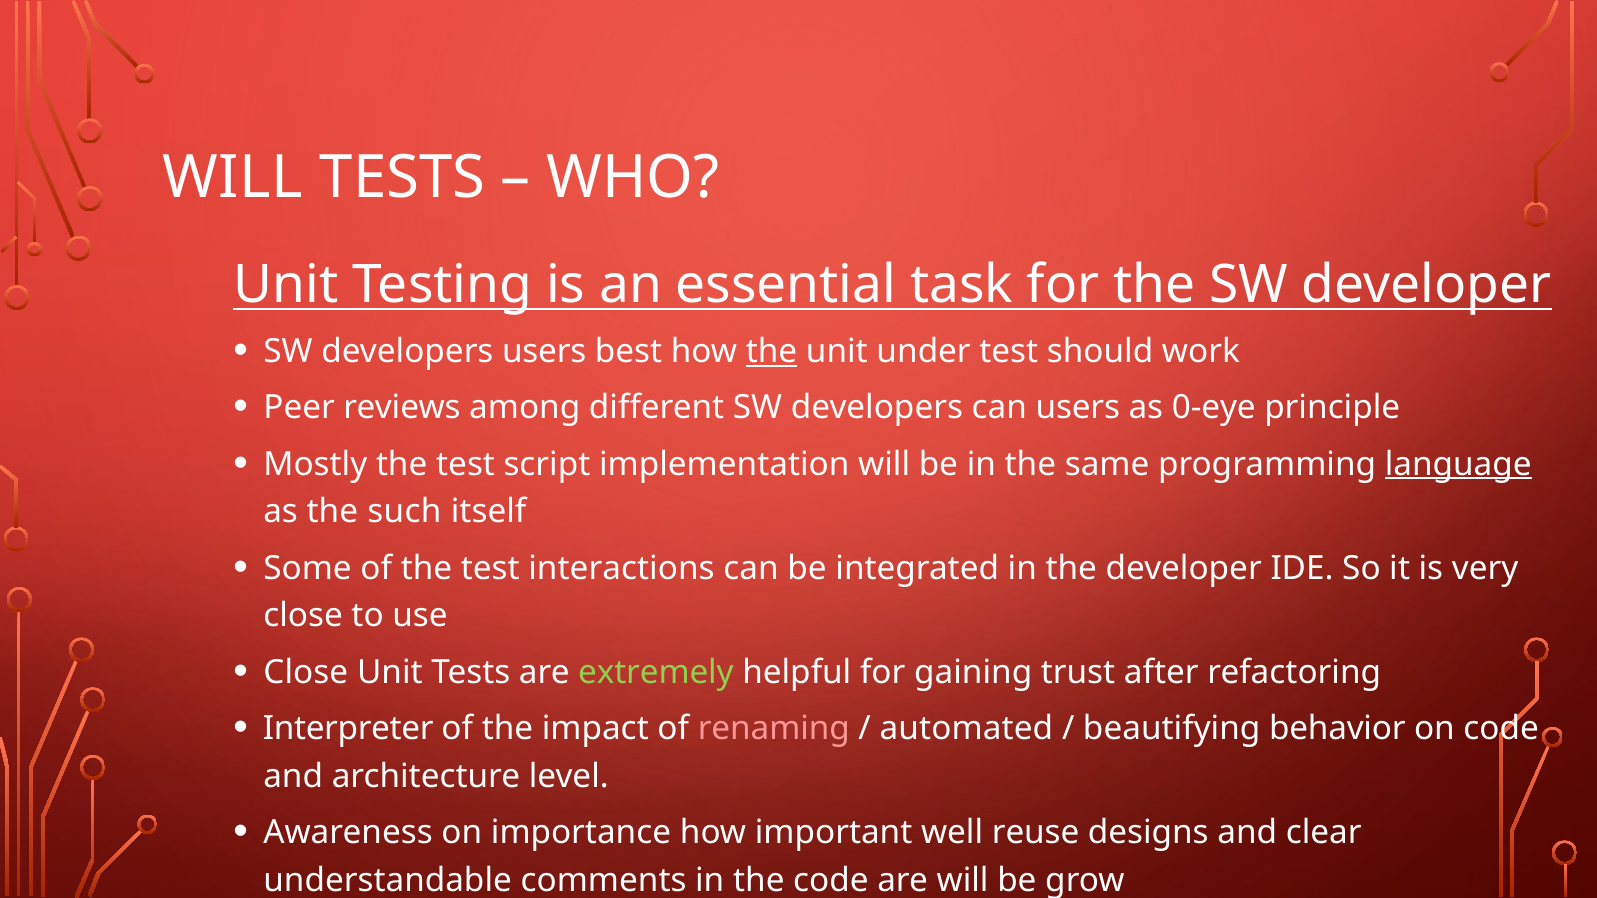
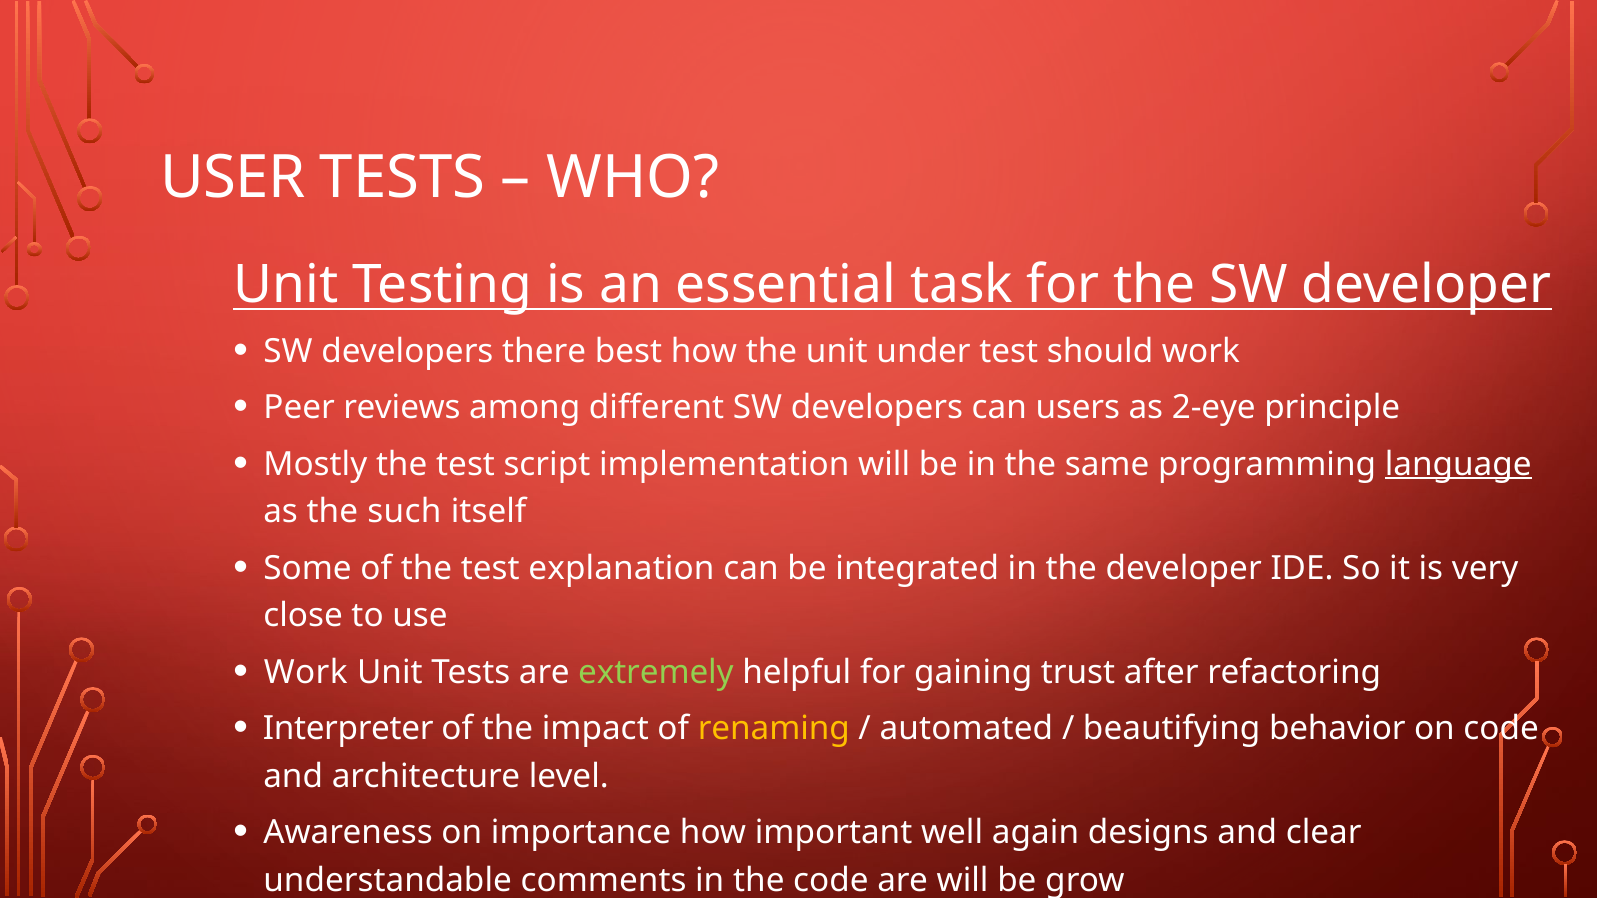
WILL at (233, 177): WILL -> USER
developers users: users -> there
the at (772, 352) underline: present -> none
0-eye: 0-eye -> 2-eye
interactions: interactions -> explanation
Close at (306, 672): Close -> Work
renaming colour: pink -> yellow
reuse: reuse -> again
